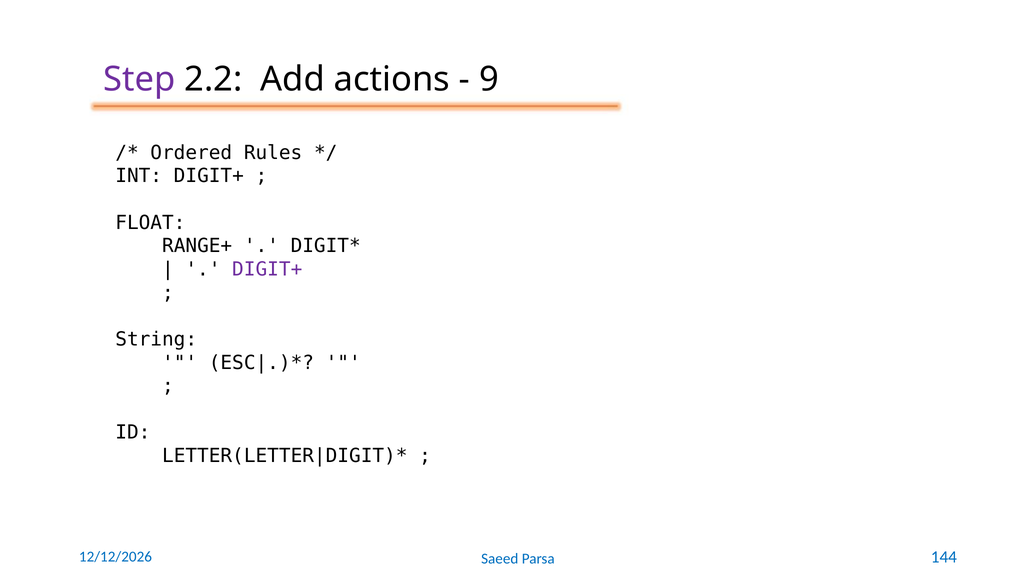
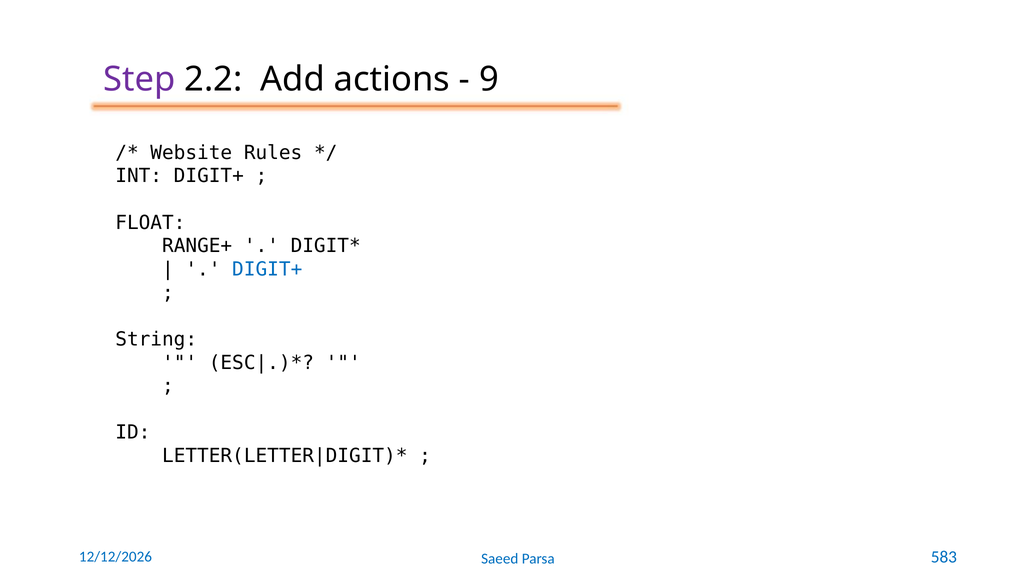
Ordered: Ordered -> Website
DIGIT+ at (267, 269) colour: purple -> blue
144: 144 -> 583
